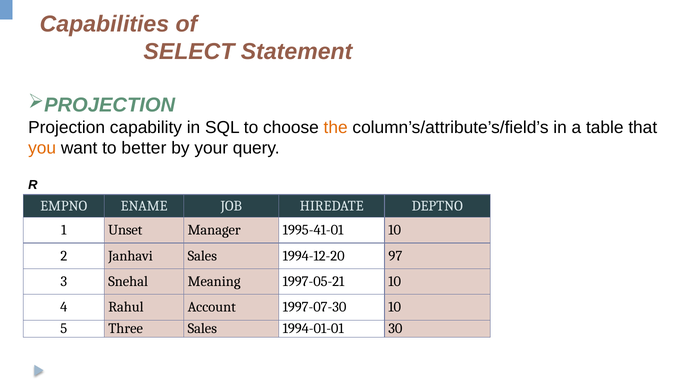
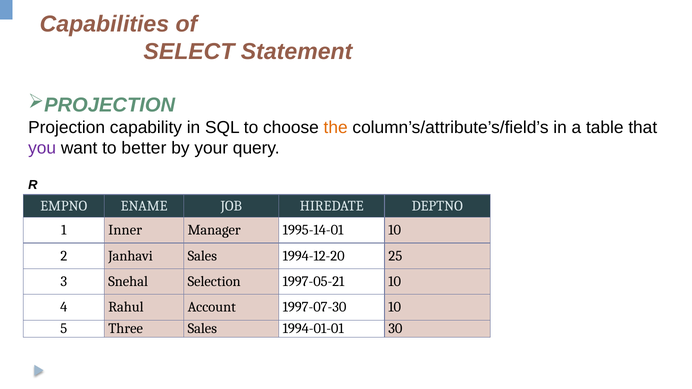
you colour: orange -> purple
Unset: Unset -> Inner
1995-41-01: 1995-41-01 -> 1995-14-01
97: 97 -> 25
Meaning: Meaning -> Selection
